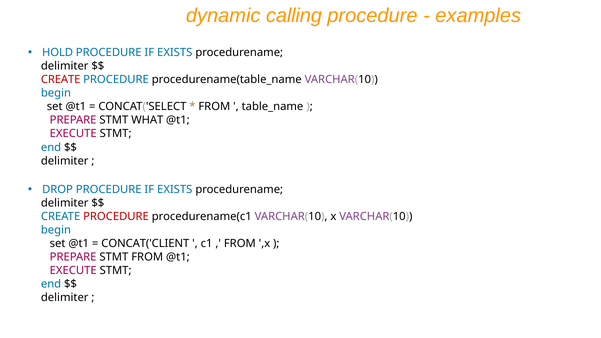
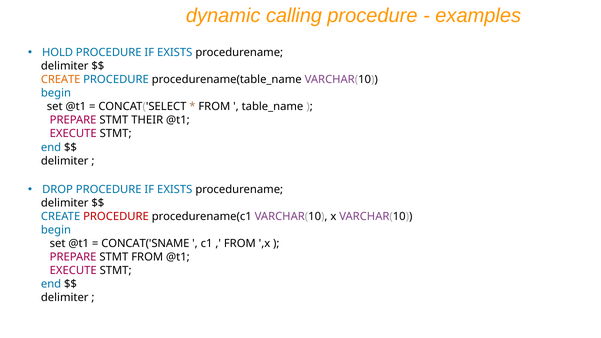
CREATE at (61, 80) colour: red -> orange
WHAT: WHAT -> THEIR
CONCAT('CLIENT: CONCAT('CLIENT -> CONCAT('SNAME
